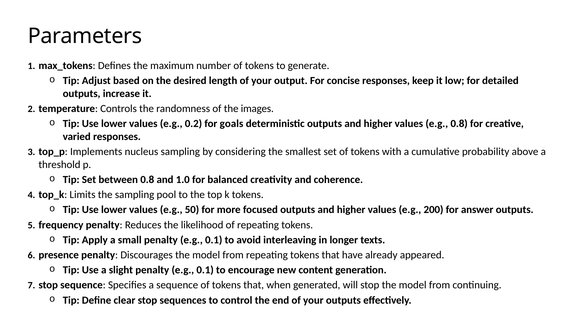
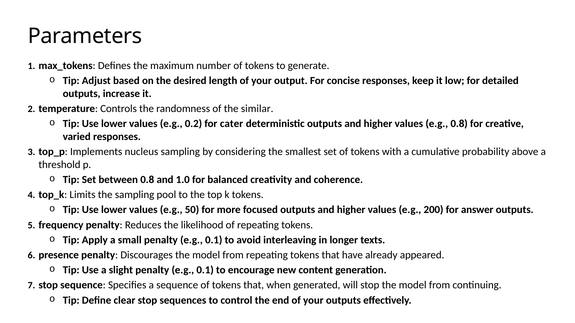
images: images -> similar
goals: goals -> cater
